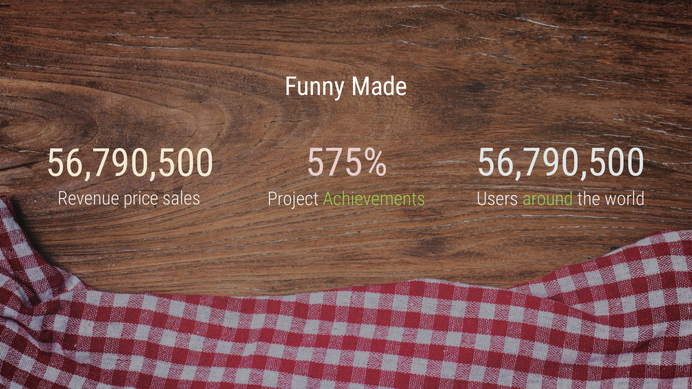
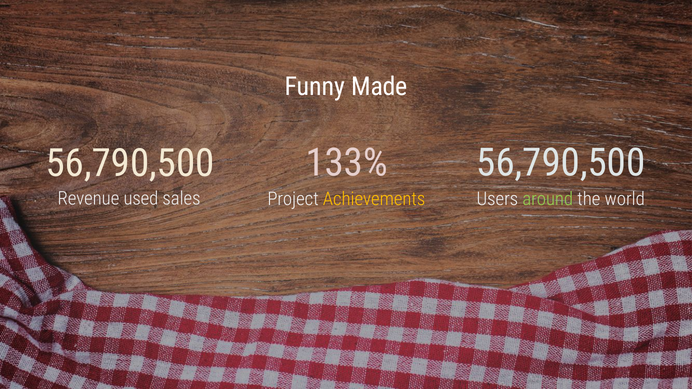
575%: 575% -> 133%
price: price -> used
Achievements colour: light green -> yellow
